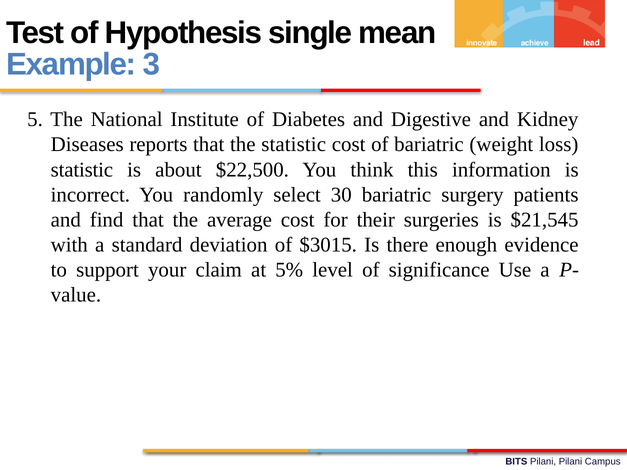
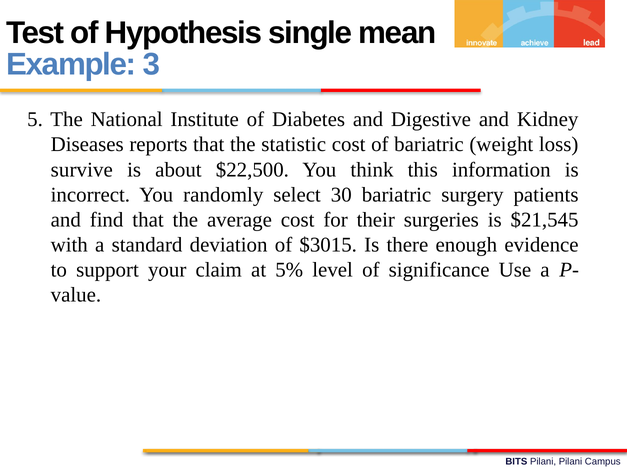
statistic at (82, 170): statistic -> survive
